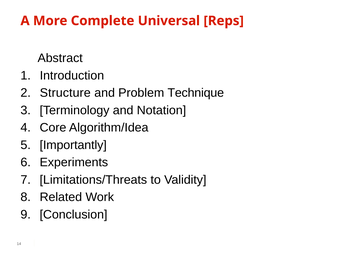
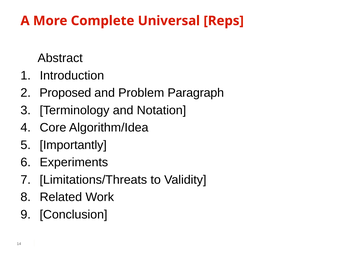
Structure: Structure -> Proposed
Technique: Technique -> Paragraph
